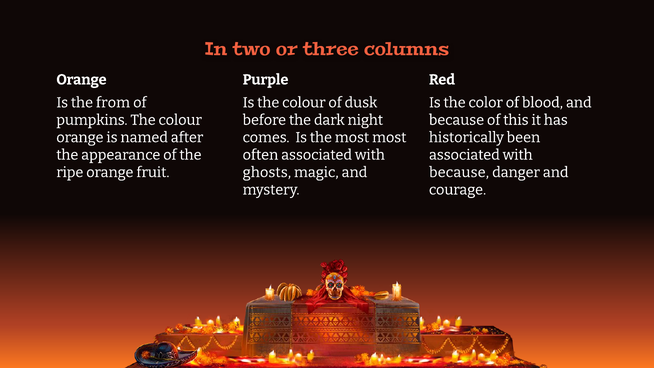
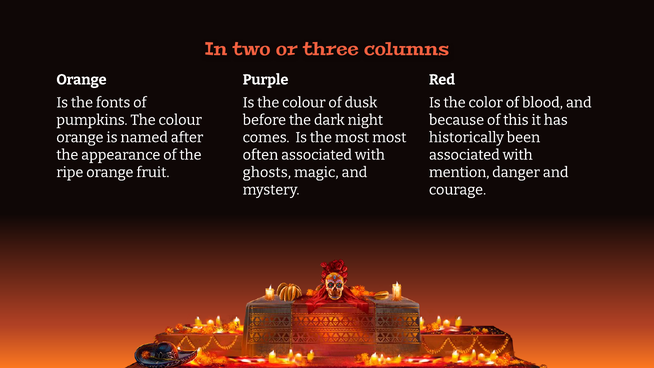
from: from -> fonts
because at (459, 172): because -> mention
